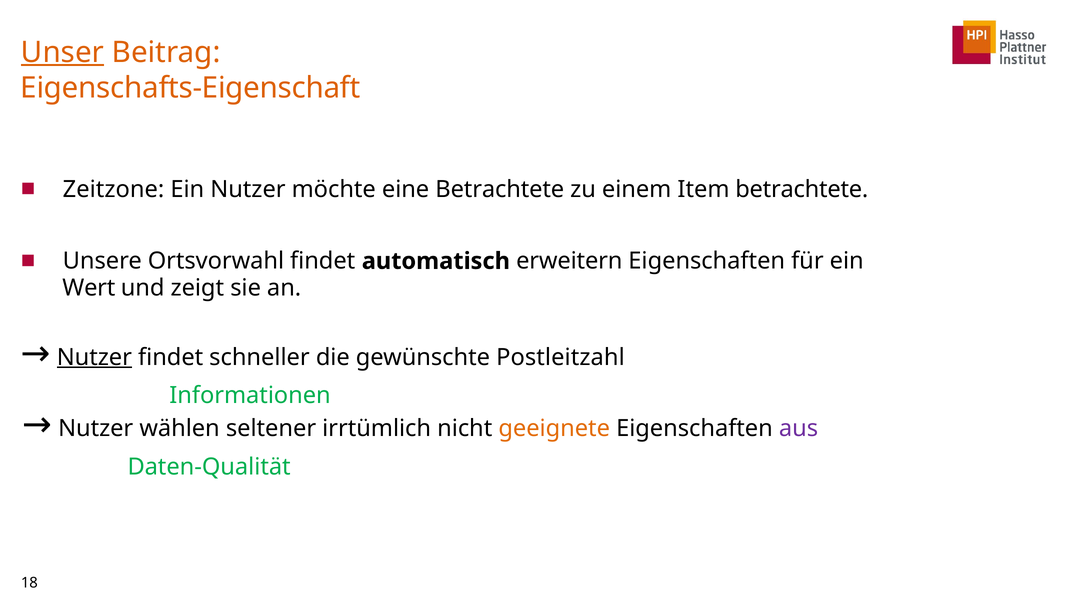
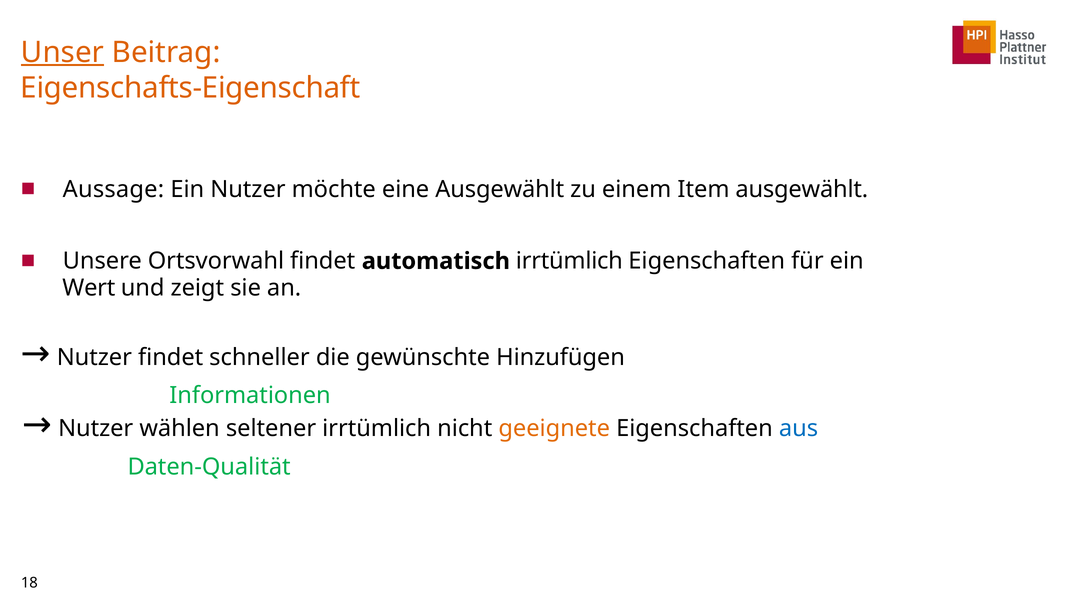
Zeitzone: Zeitzone -> Aussage
eine Betrachtete: Betrachtete -> Ausgewählt
Item betrachtete: betrachtete -> ausgewählt
automatisch erweitern: erweitern -> irrtümlich
Nutzer at (94, 357) underline: present -> none
Postleitzahl: Postleitzahl -> Hinzufügen
aus colour: purple -> blue
